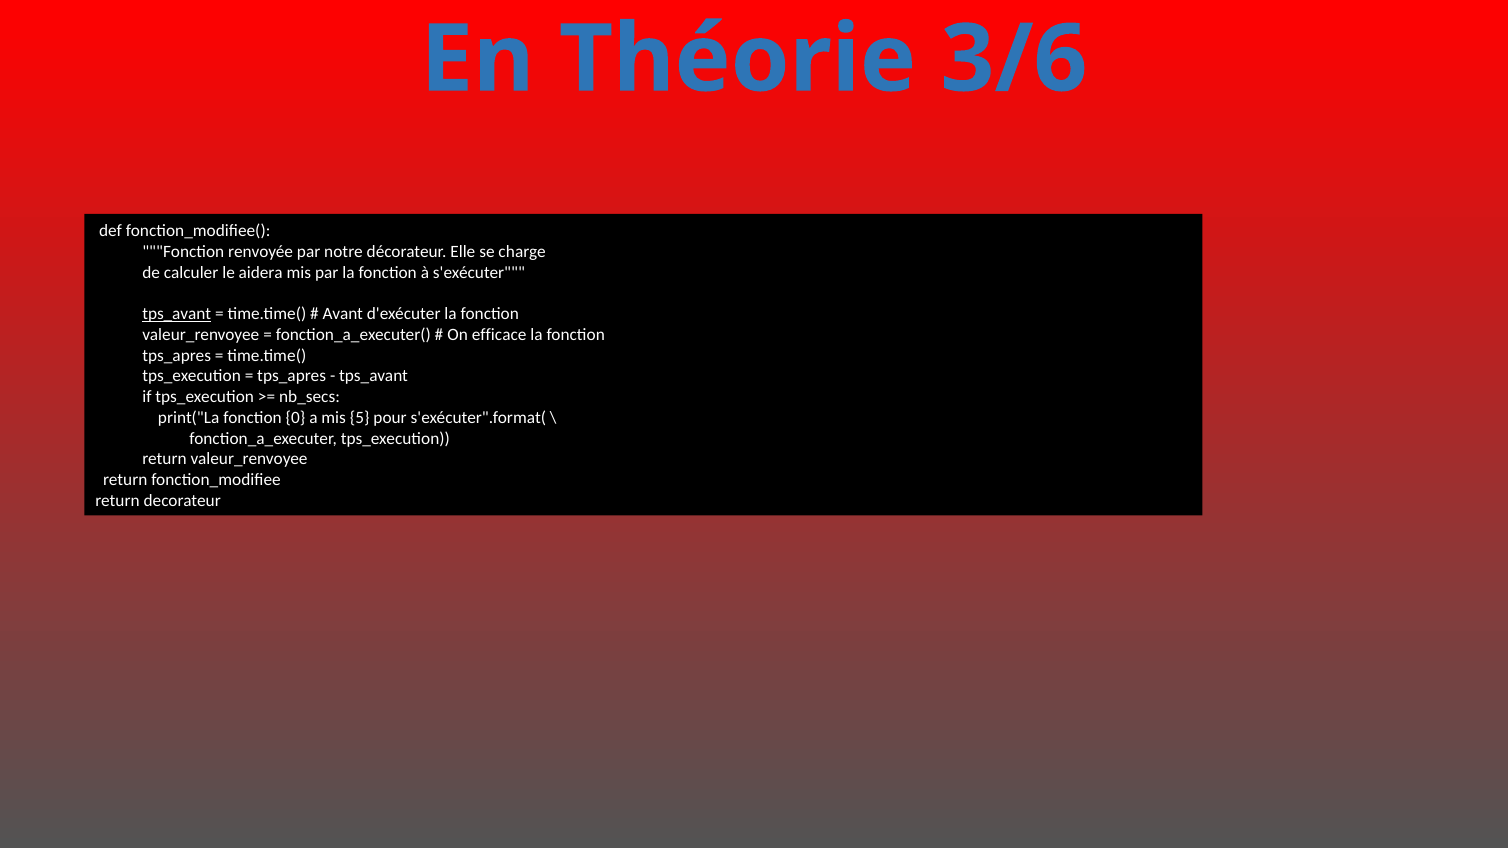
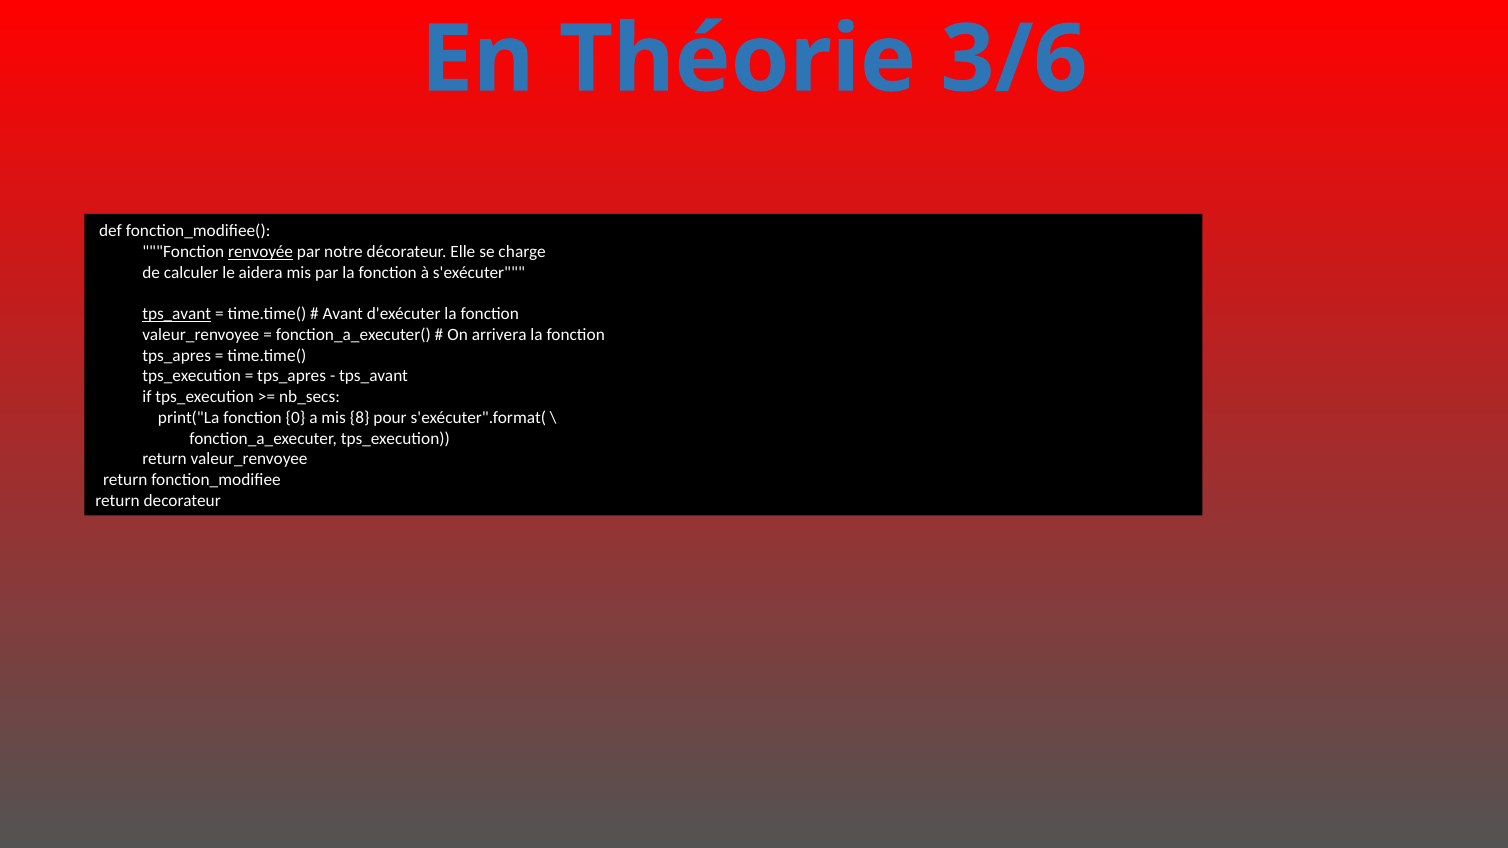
renvoyée underline: none -> present
efficace: efficace -> arrivera
5: 5 -> 8
